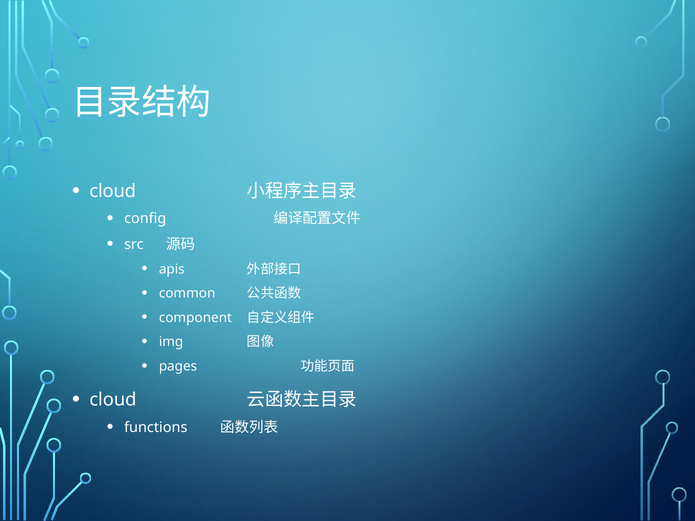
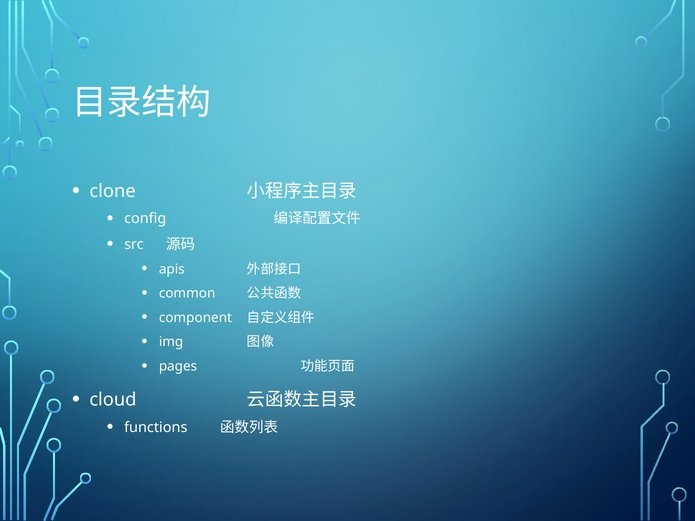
cloud at (113, 191): cloud -> clone
